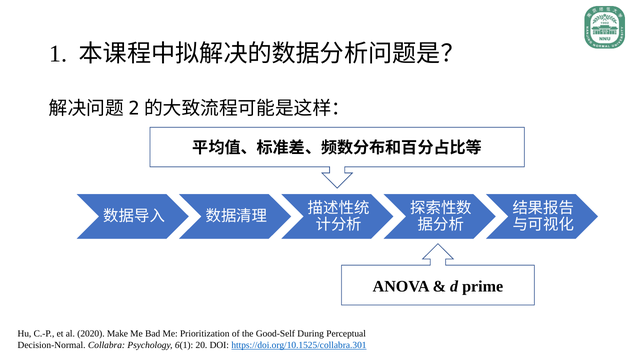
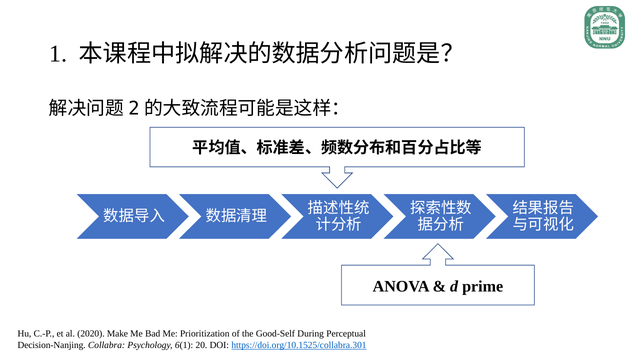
Decision-Normal: Decision-Normal -> Decision-Nanjing
